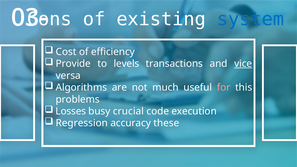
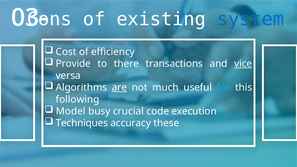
levels: levels -> there
are underline: none -> present
for colour: pink -> light blue
problems: problems -> following
Losses: Losses -> Model
Regression: Regression -> Techniques
